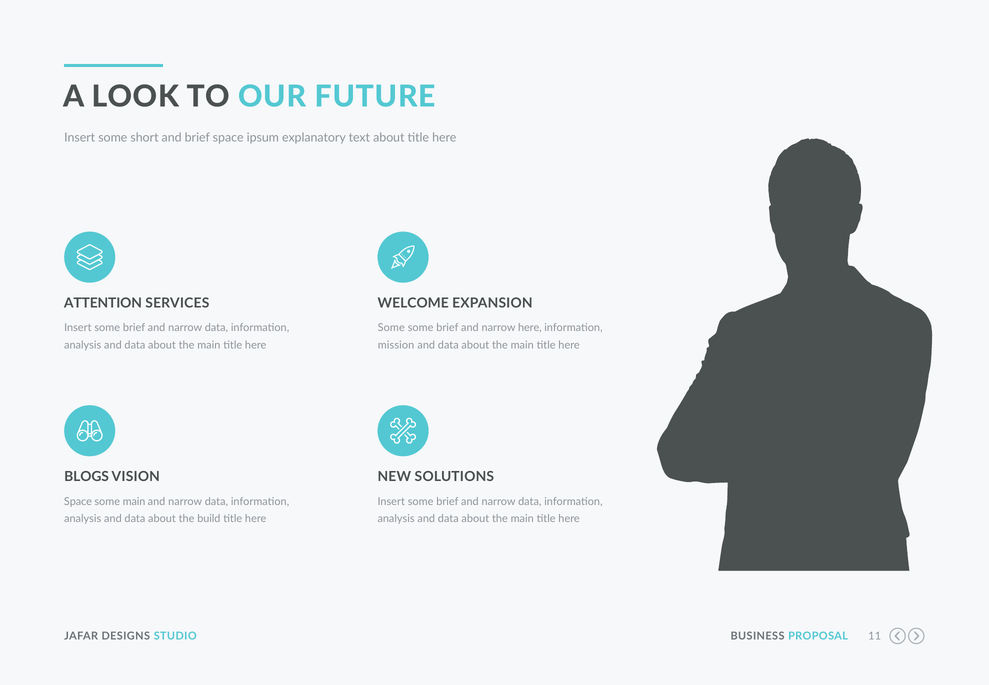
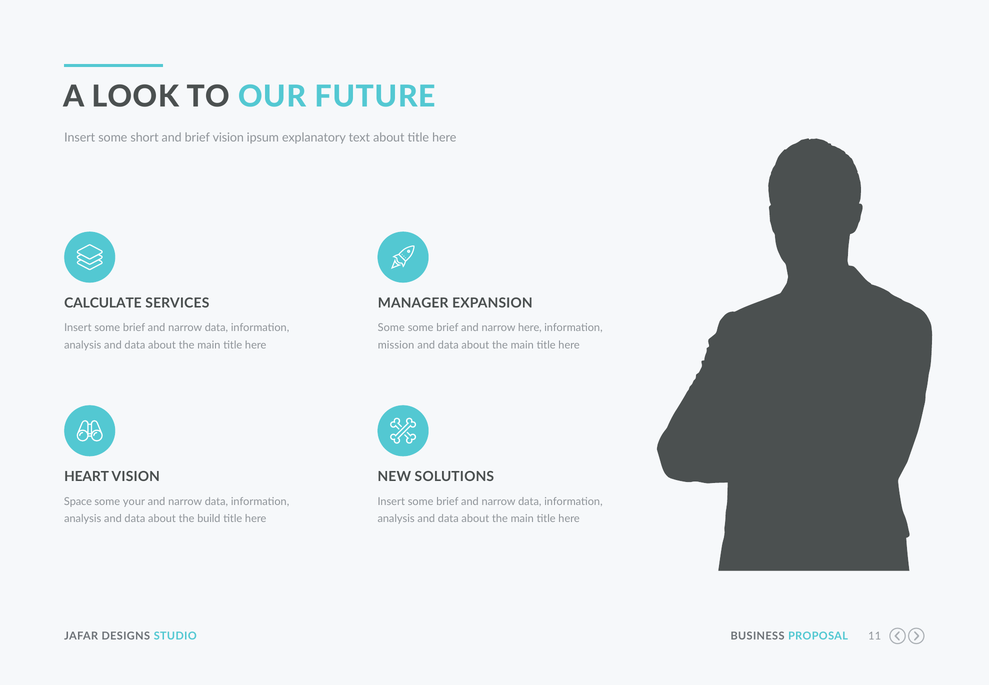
brief space: space -> vision
ATTENTION: ATTENTION -> CALCULATE
WELCOME: WELCOME -> MANAGER
BLOGS: BLOGS -> HEART
some main: main -> your
